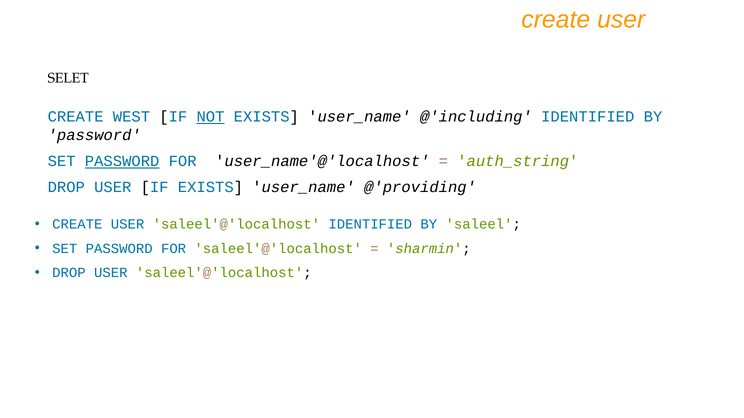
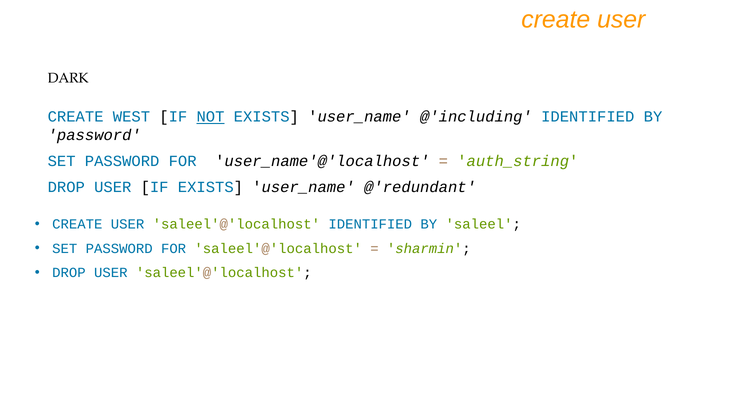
SELET: SELET -> DARK
PASSWORD at (122, 162) underline: present -> none
@'providing: @'providing -> @'redundant
